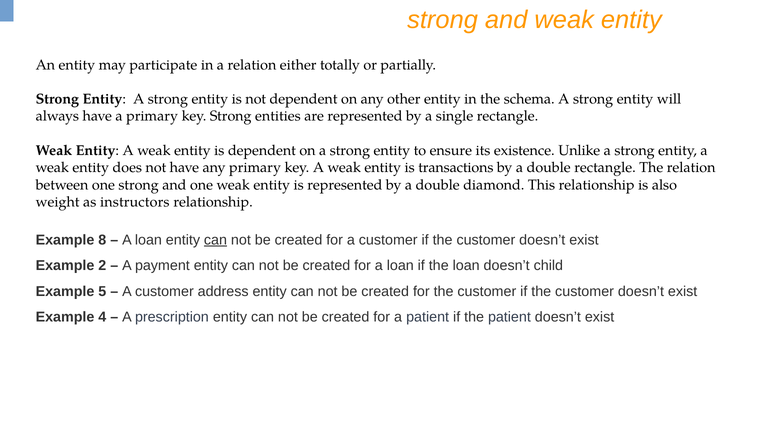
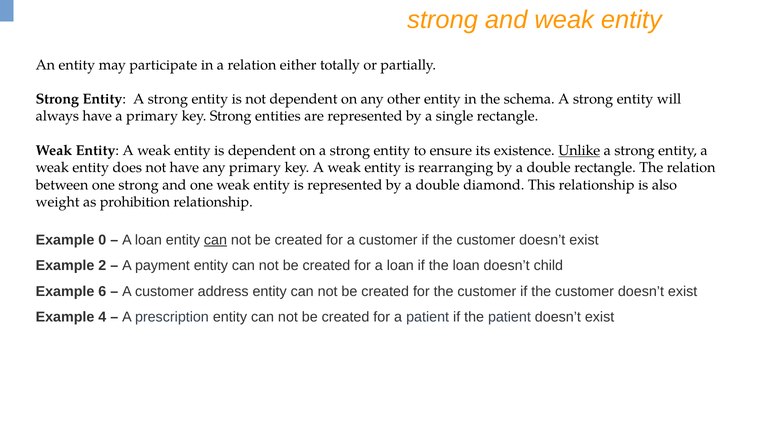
Unlike underline: none -> present
transactions: transactions -> rearranging
instructors: instructors -> prohibition
8: 8 -> 0
5: 5 -> 6
